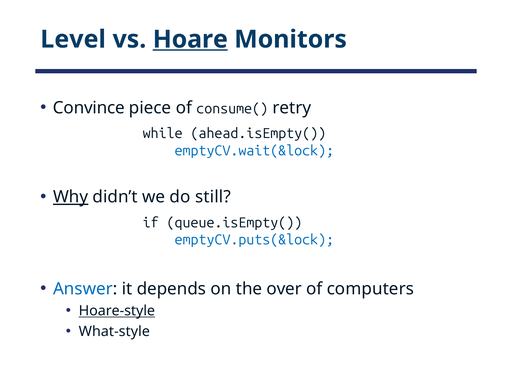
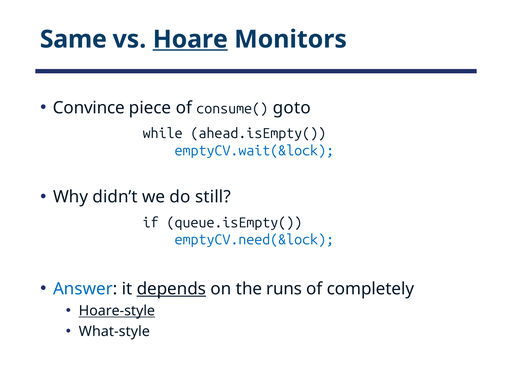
Level: Level -> Same
retry: retry -> goto
Why underline: present -> none
emptyCV.puts(&lock: emptyCV.puts(&lock -> emptyCV.need(&lock
depends underline: none -> present
over: over -> runs
computers: computers -> completely
